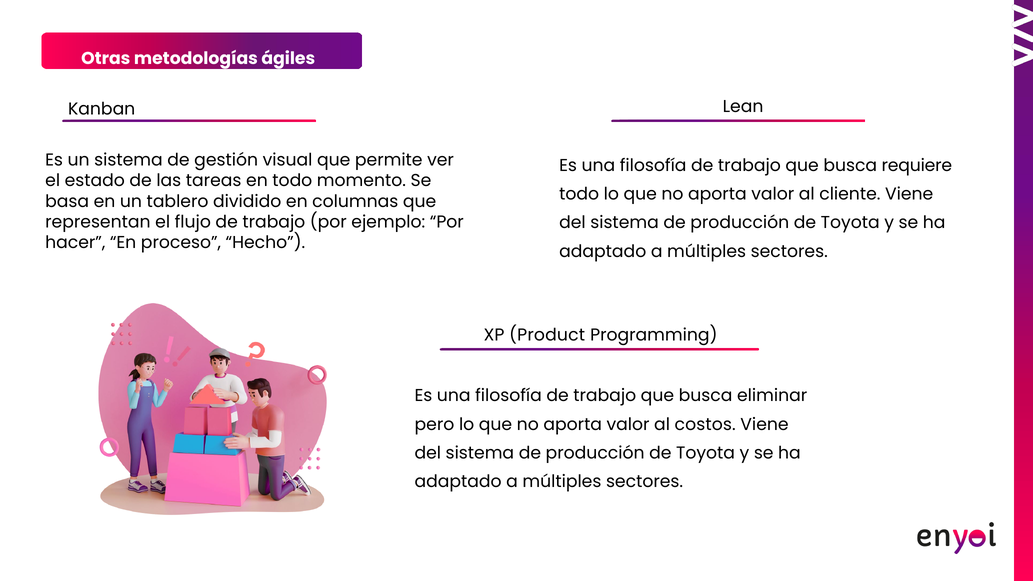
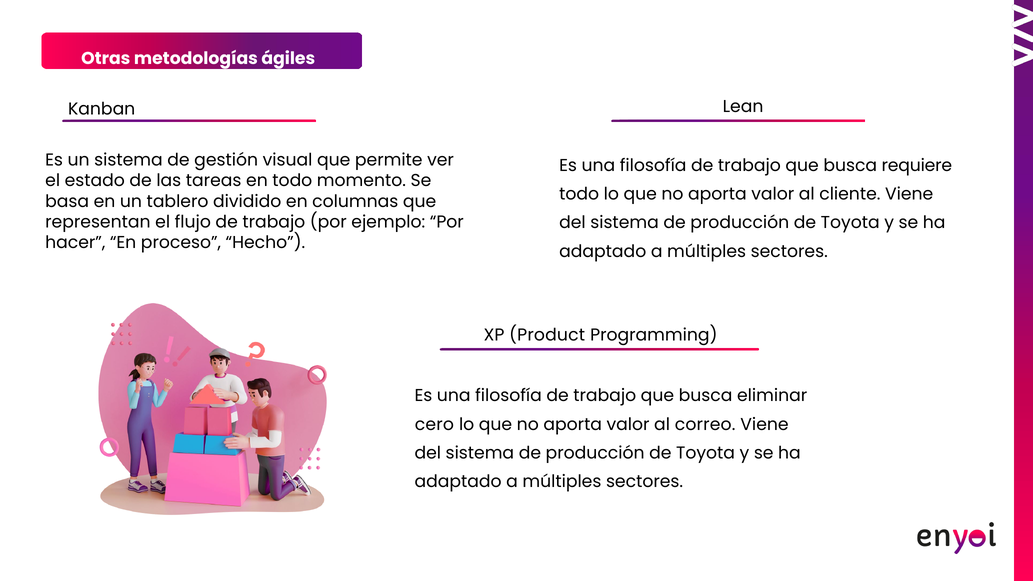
pero: pero -> cero
costos: costos -> correo
